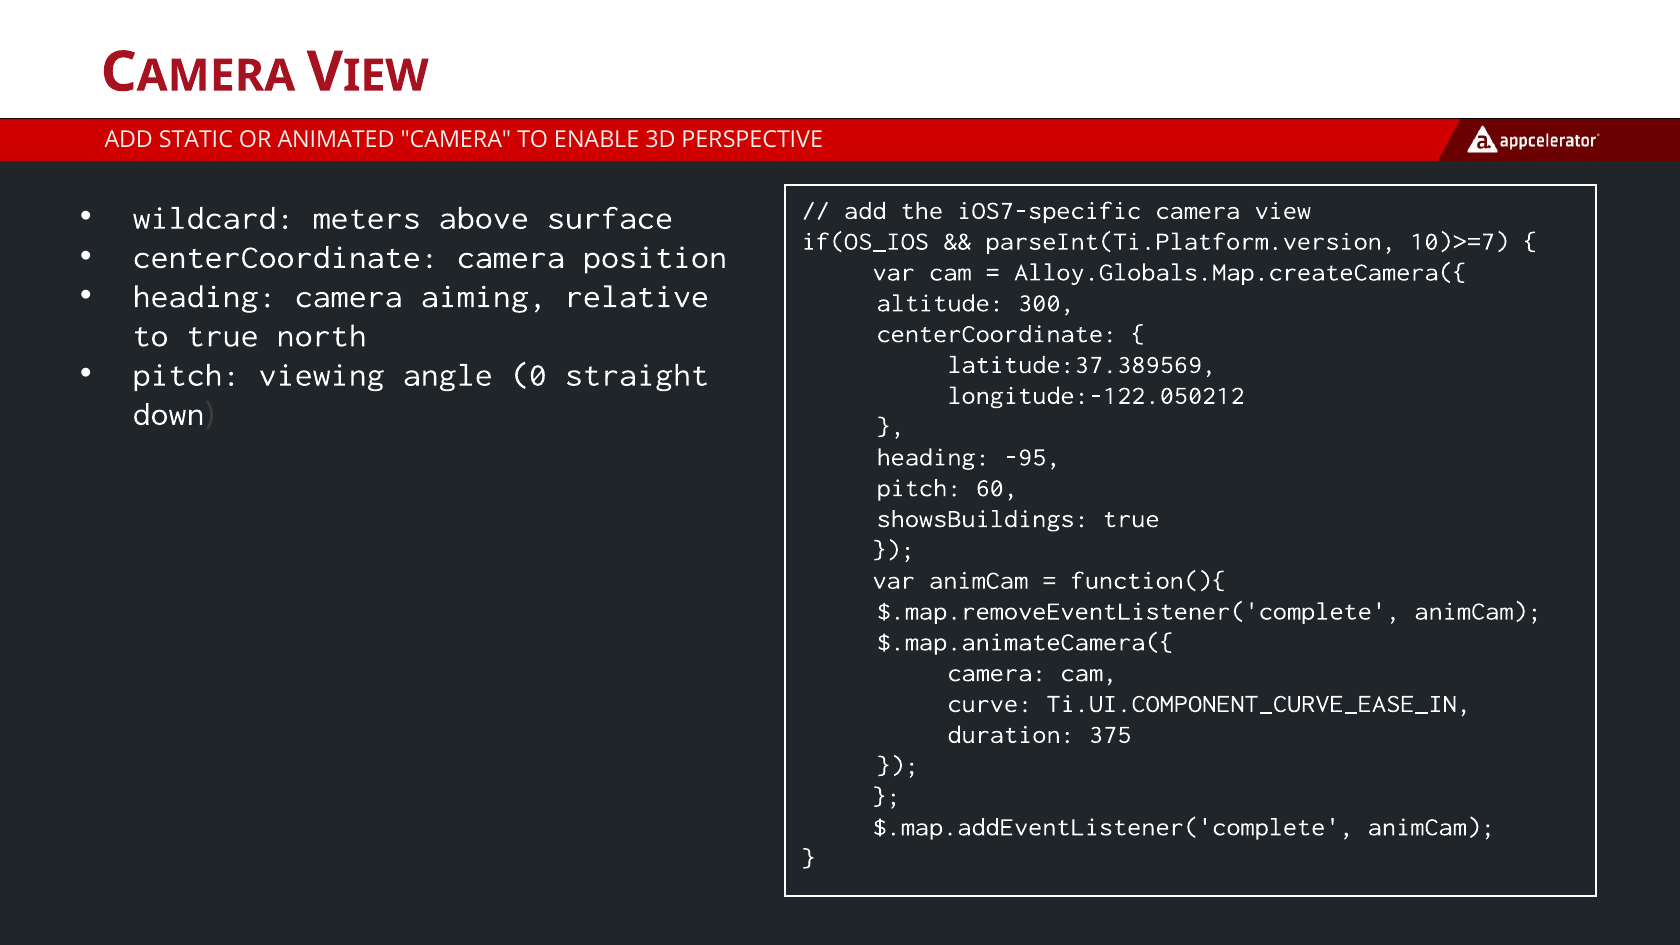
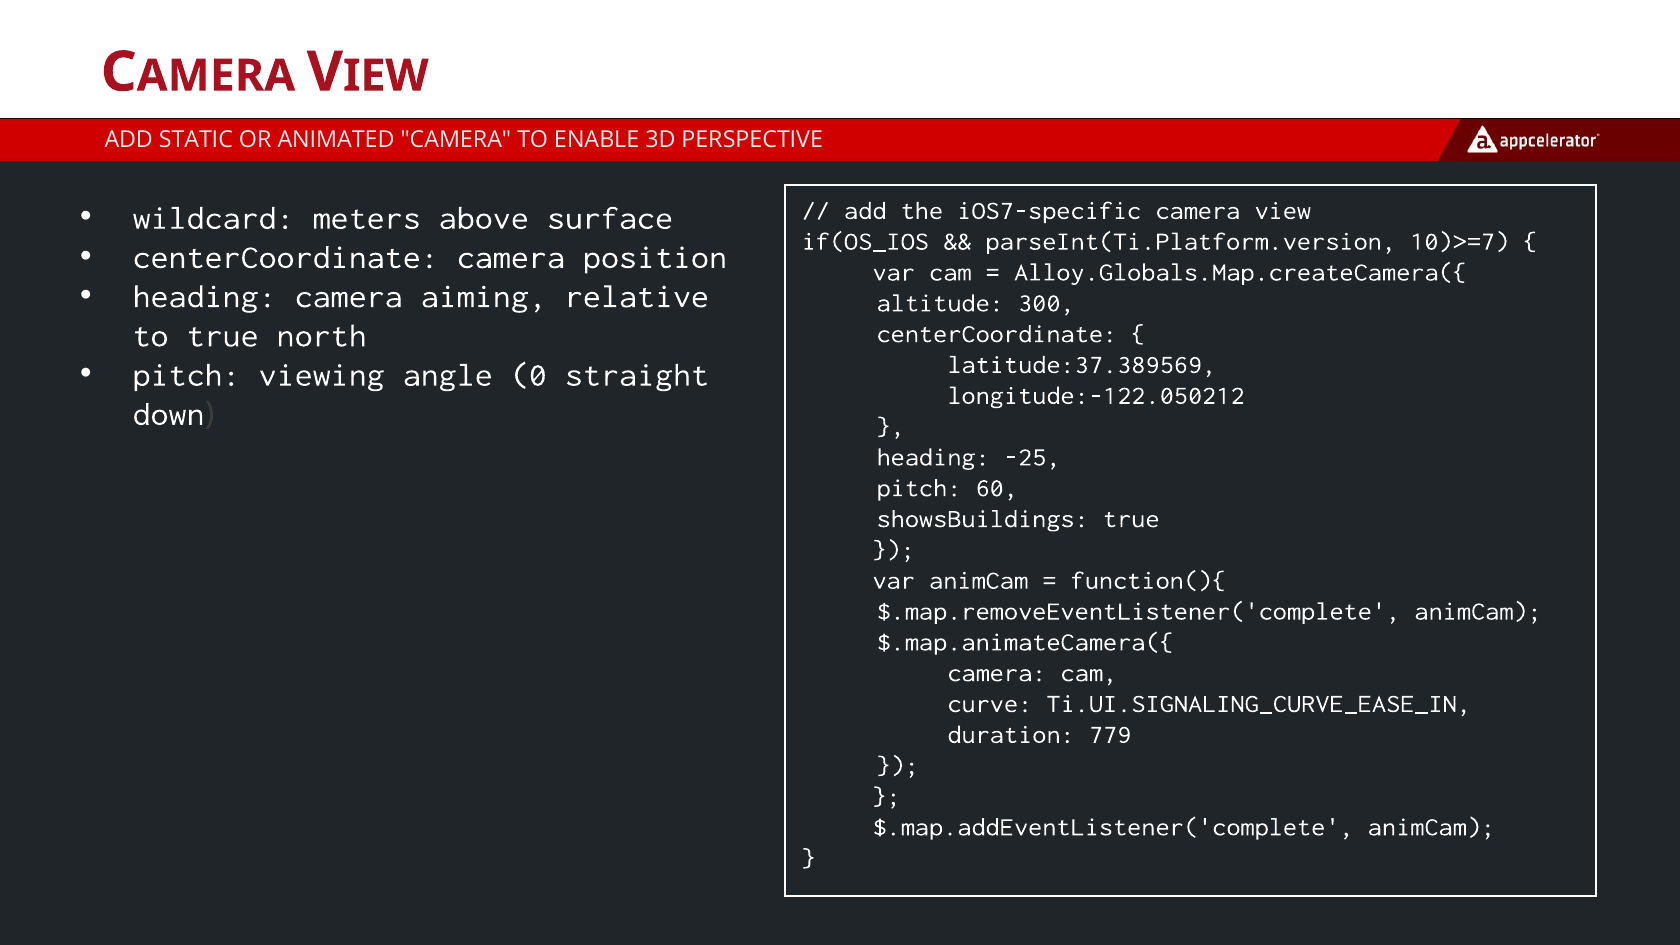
-95: -95 -> -25
Ti.UI.COMPONENT_CURVE_EASE_IN: Ti.UI.COMPONENT_CURVE_EASE_IN -> Ti.UI.SIGNALING_CURVE_EASE_IN
375: 375 -> 779
